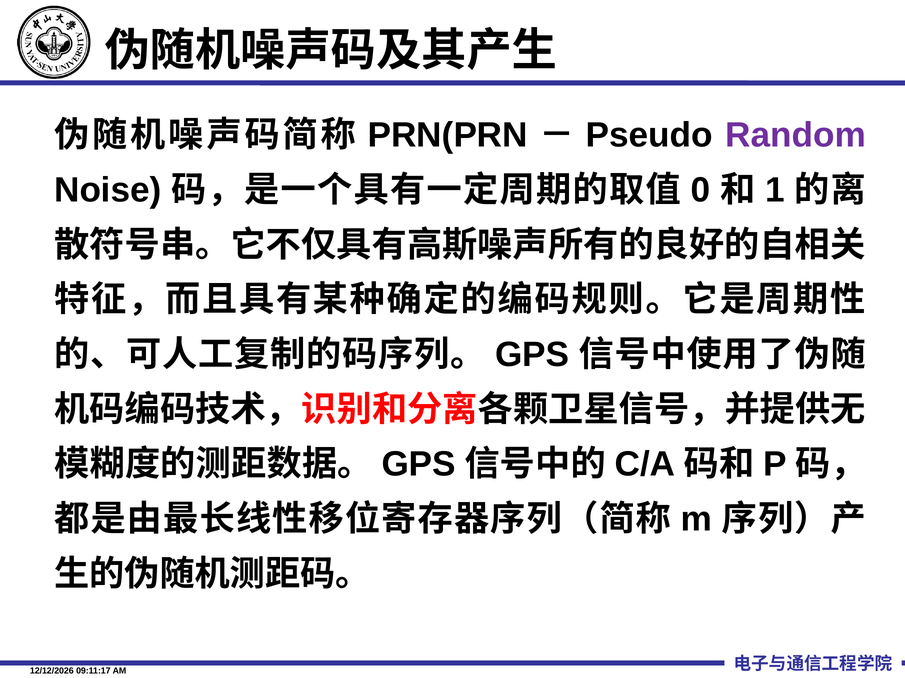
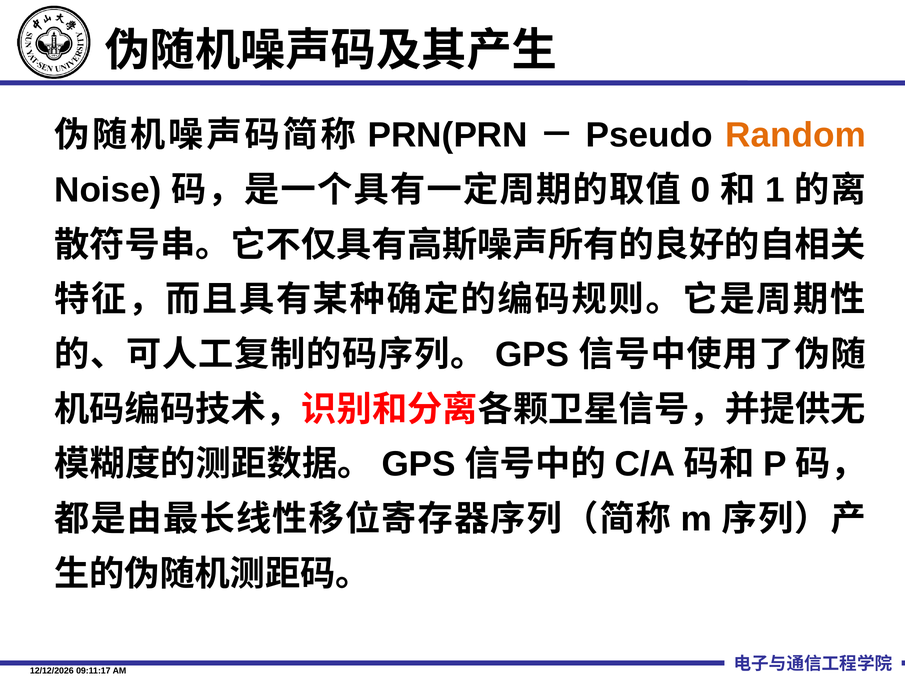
Random colour: purple -> orange
